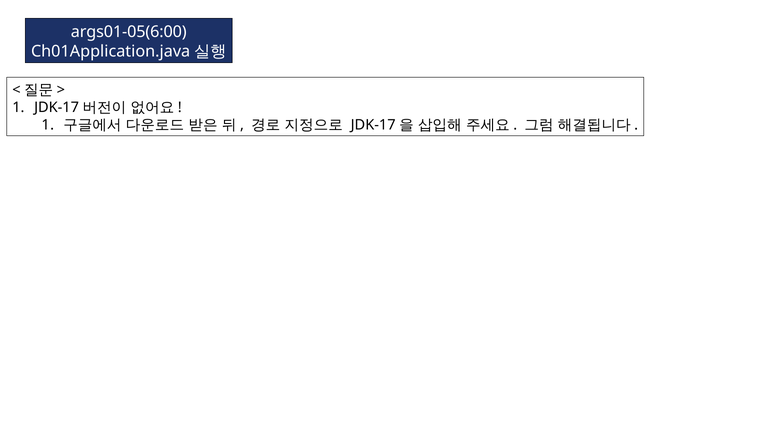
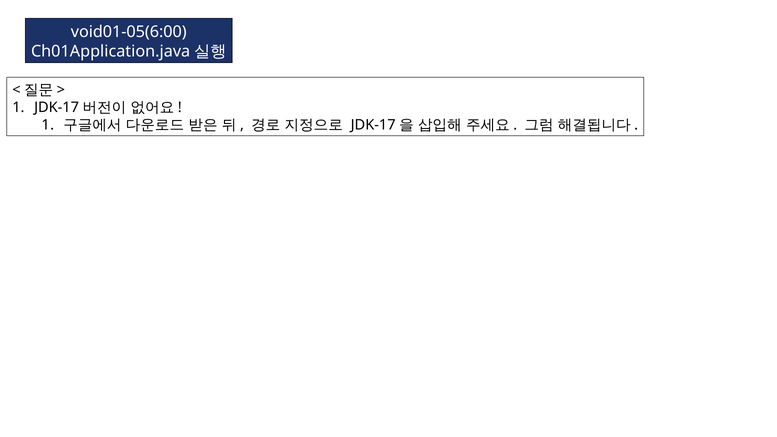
args01-05(6:00: args01-05(6:00 -> void01-05(6:00
